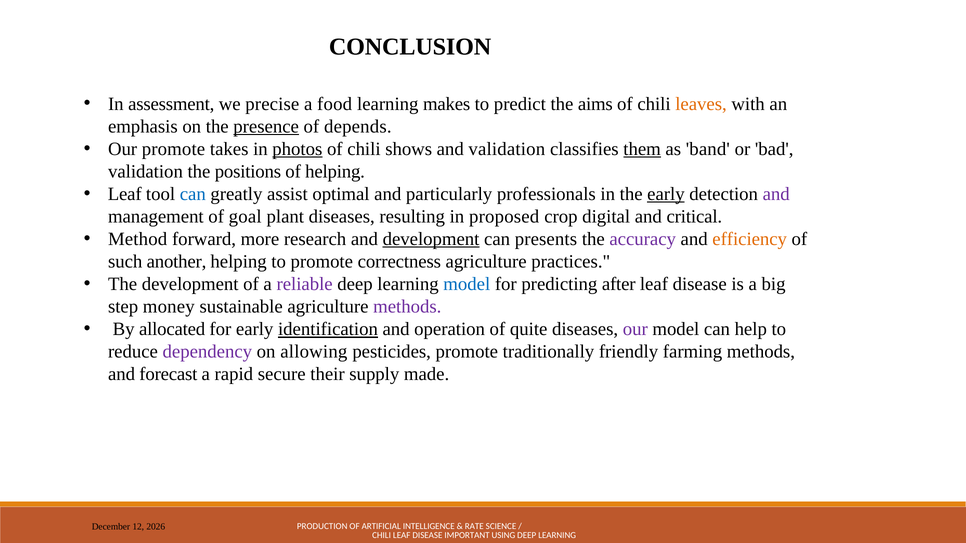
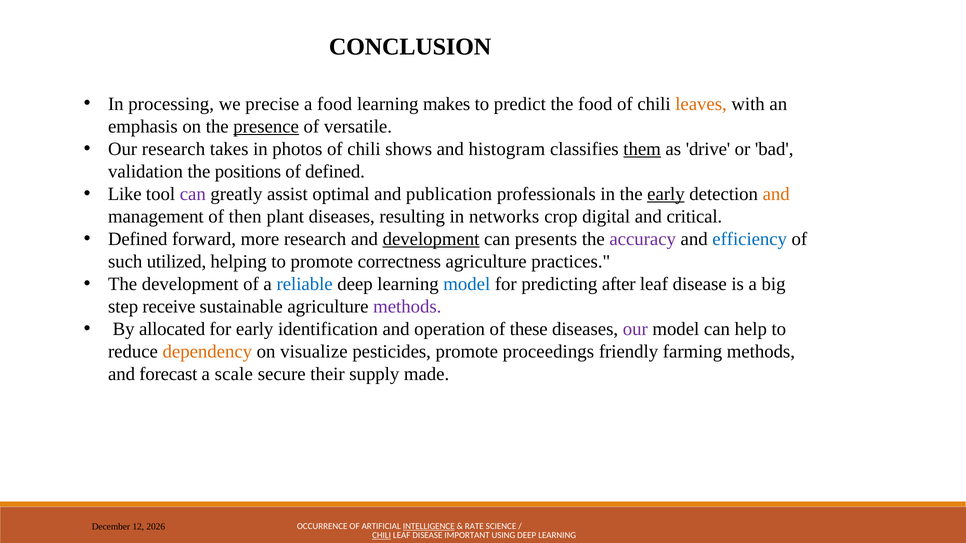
assessment: assessment -> processing
the aims: aims -> food
depends: depends -> versatile
Our promote: promote -> research
photos underline: present -> none
and validation: validation -> histogram
band: band -> drive
of helping: helping -> defined
Leaf at (125, 194): Leaf -> Like
can at (193, 194) colour: blue -> purple
particularly: particularly -> publication
and at (776, 194) colour: purple -> orange
goal: goal -> then
proposed: proposed -> networks
Method at (138, 239): Method -> Defined
efficiency colour: orange -> blue
another: another -> utilized
reliable colour: purple -> blue
money: money -> receive
identification underline: present -> none
quite: quite -> these
dependency colour: purple -> orange
allowing: allowing -> visualize
traditionally: traditionally -> proceedings
rapid: rapid -> scale
PRODUCTION: PRODUCTION -> OCCURRENCE
INTELLIGENCE underline: none -> present
CHILI at (382, 536) underline: none -> present
